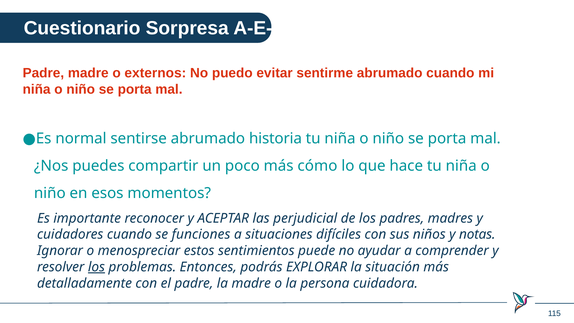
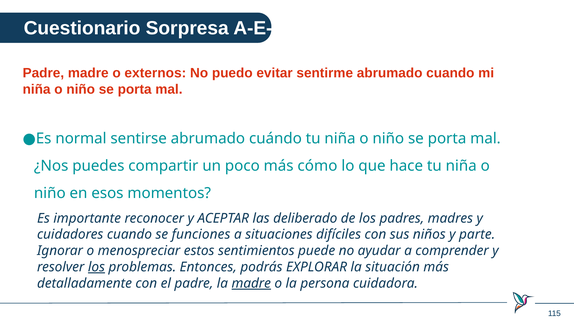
historia: historia -> cuándo
perjudicial: perjudicial -> deliberado
notas: notas -> parte
madre at (251, 283) underline: none -> present
